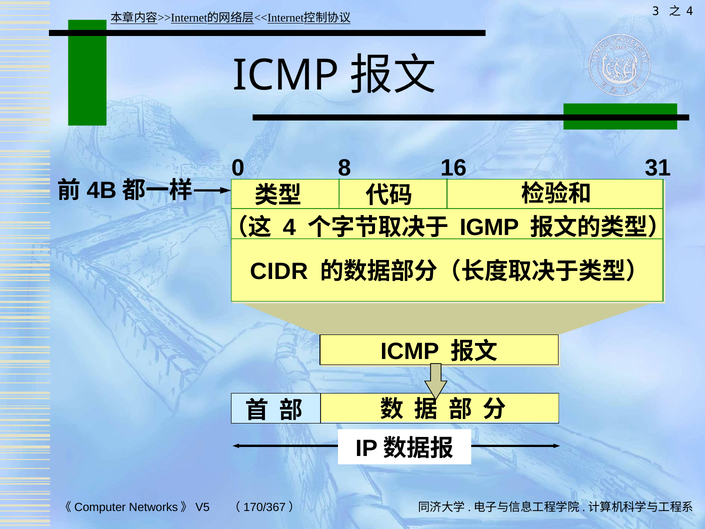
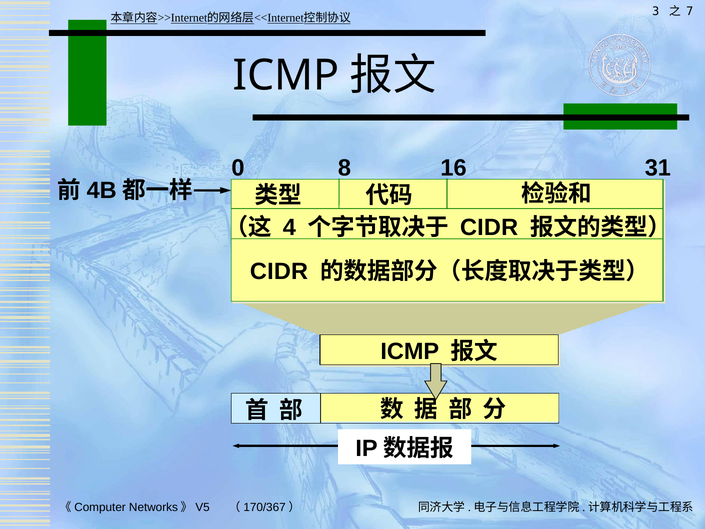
4 at (690, 11): 4 -> 7
IGMP at (489, 227): IGMP -> CIDR
